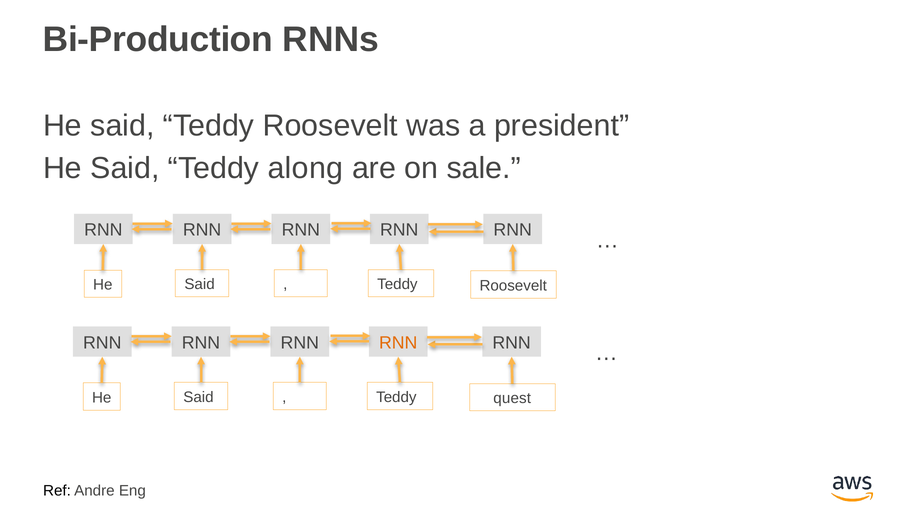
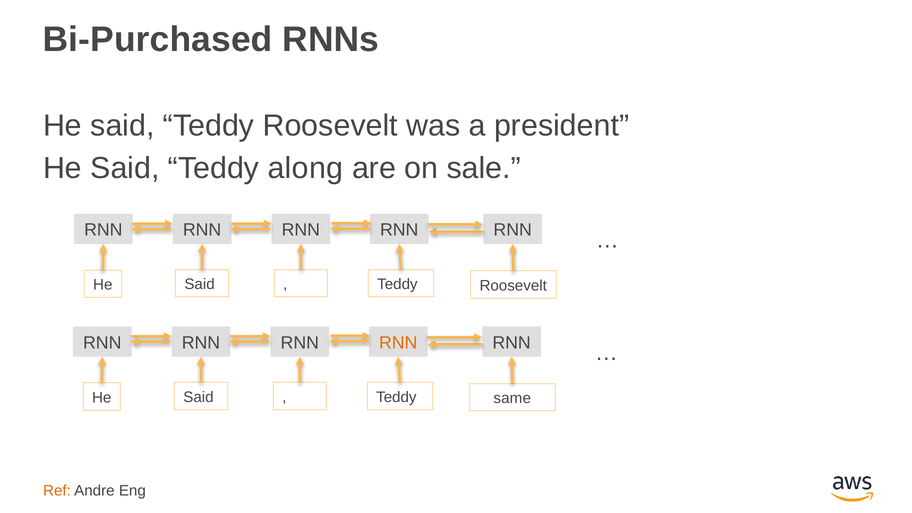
Bi-Production: Bi-Production -> Bi-Purchased
quest: quest -> same
Ref colour: black -> orange
